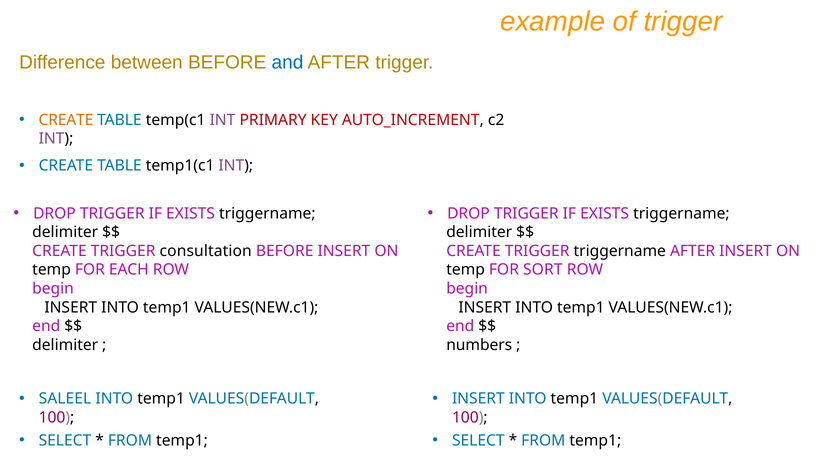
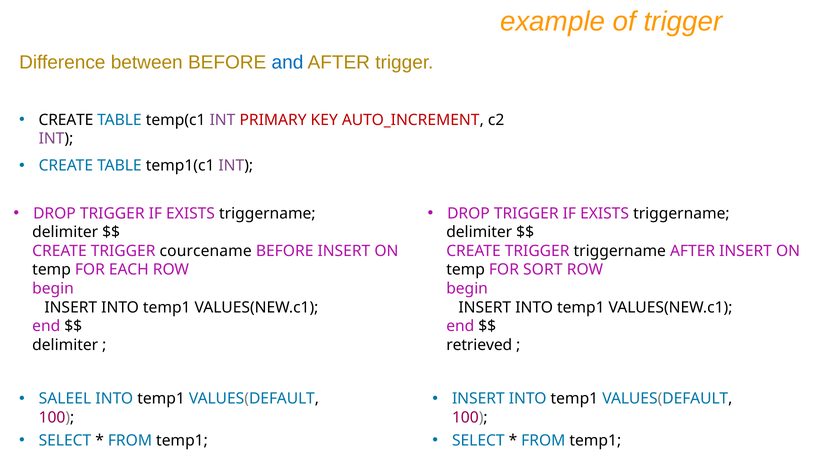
CREATE at (66, 120) colour: orange -> black
consultation: consultation -> courcename
numbers: numbers -> retrieved
